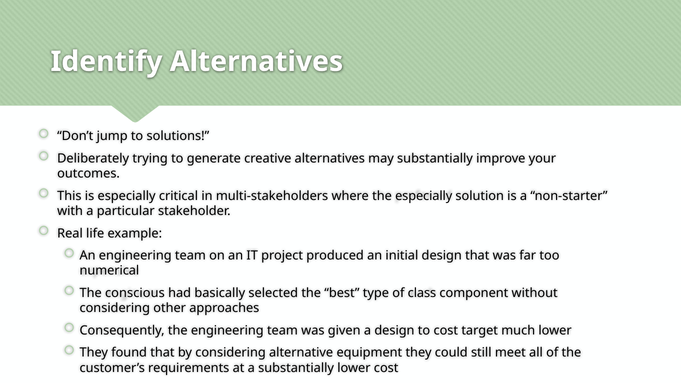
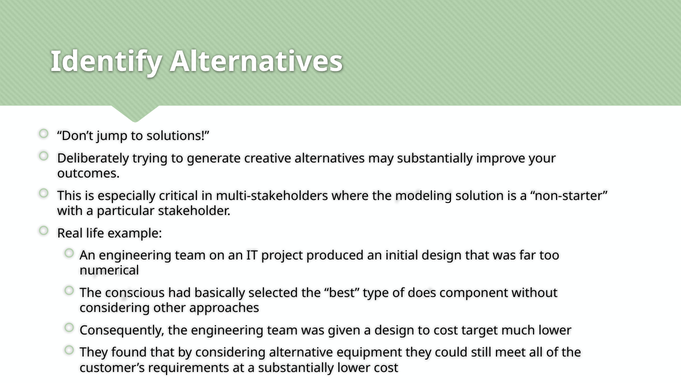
the especially: especially -> modeling
class: class -> does
